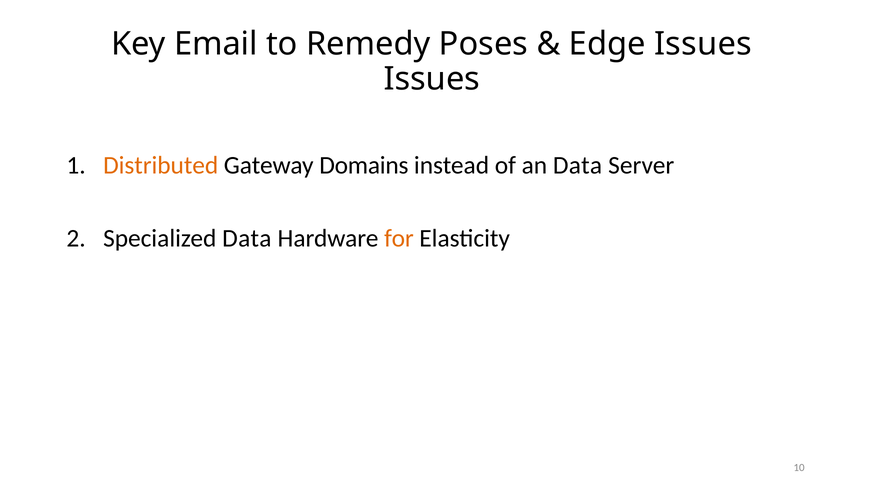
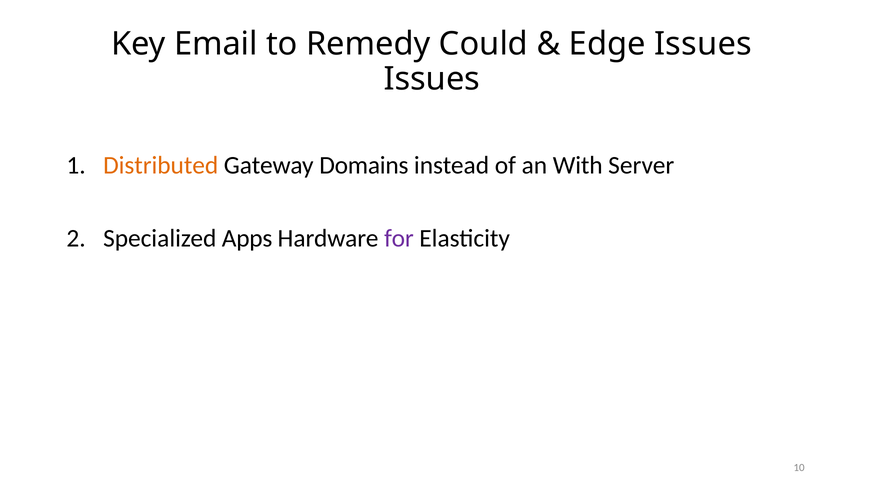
Poses: Poses -> Could
an Data: Data -> With
Specialized Data: Data -> Apps
for colour: orange -> purple
